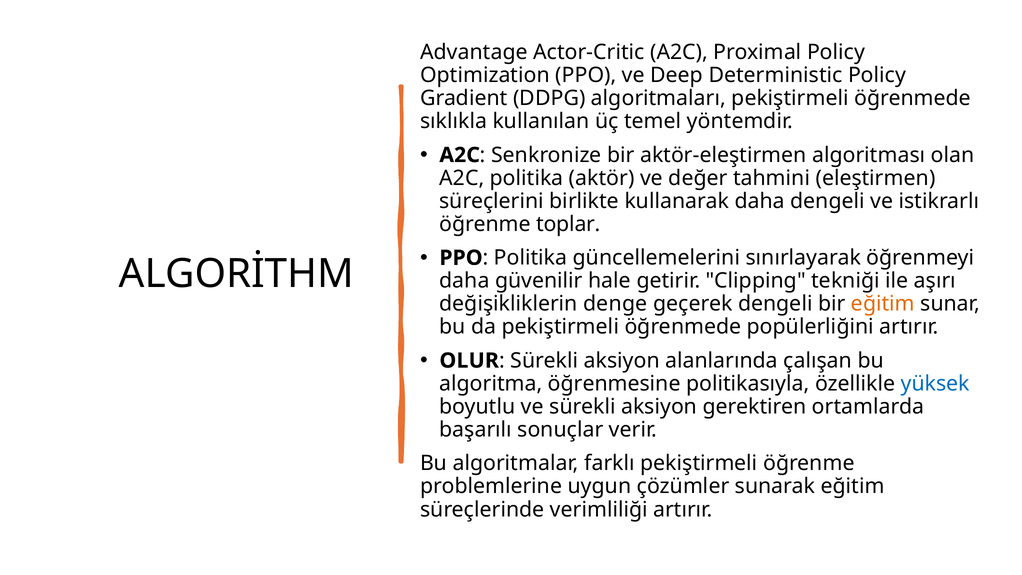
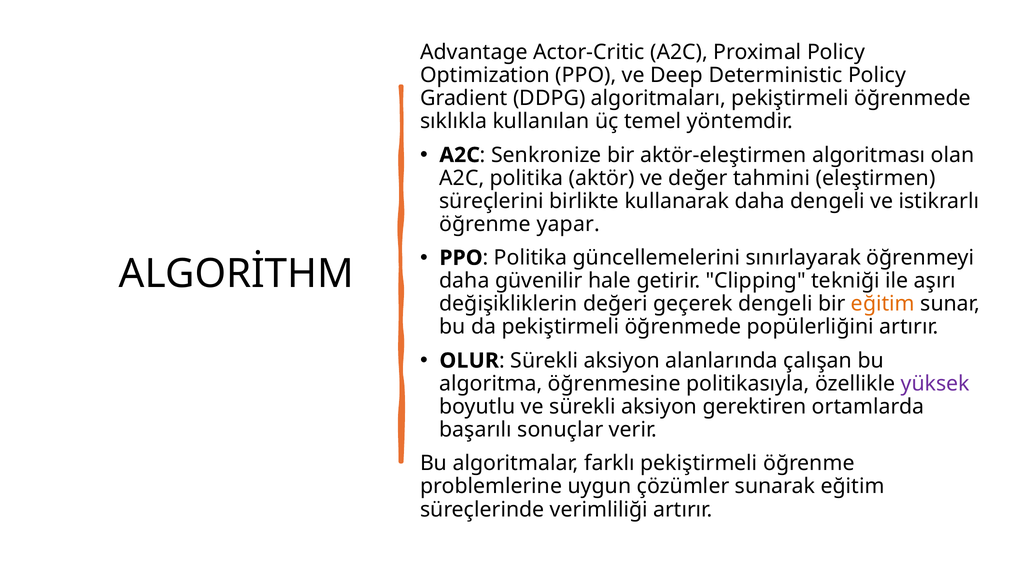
toplar: toplar -> yapar
denge: denge -> değeri
yüksek colour: blue -> purple
